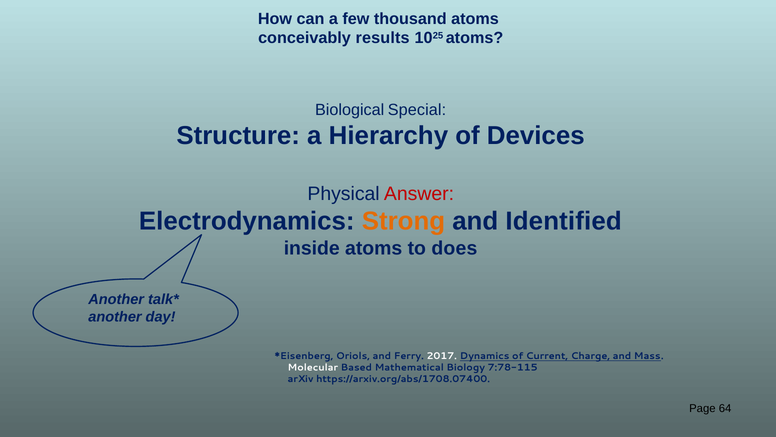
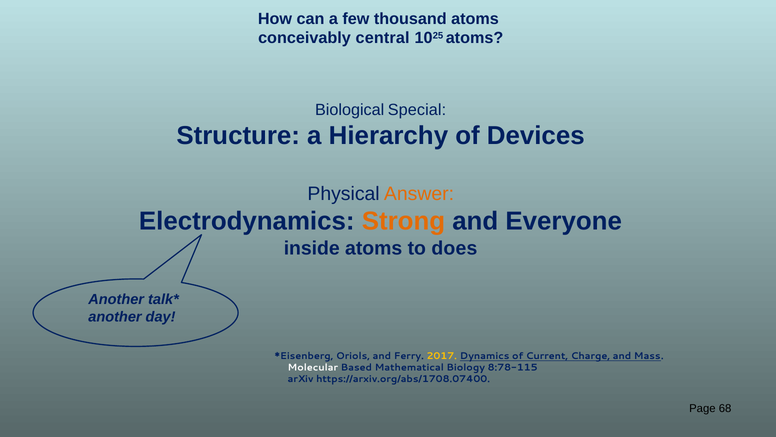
results: results -> central
Answer colour: red -> orange
Identified: Identified -> Everyone
2017 colour: white -> yellow
7:78-115: 7:78-115 -> 8:78-115
64: 64 -> 68
